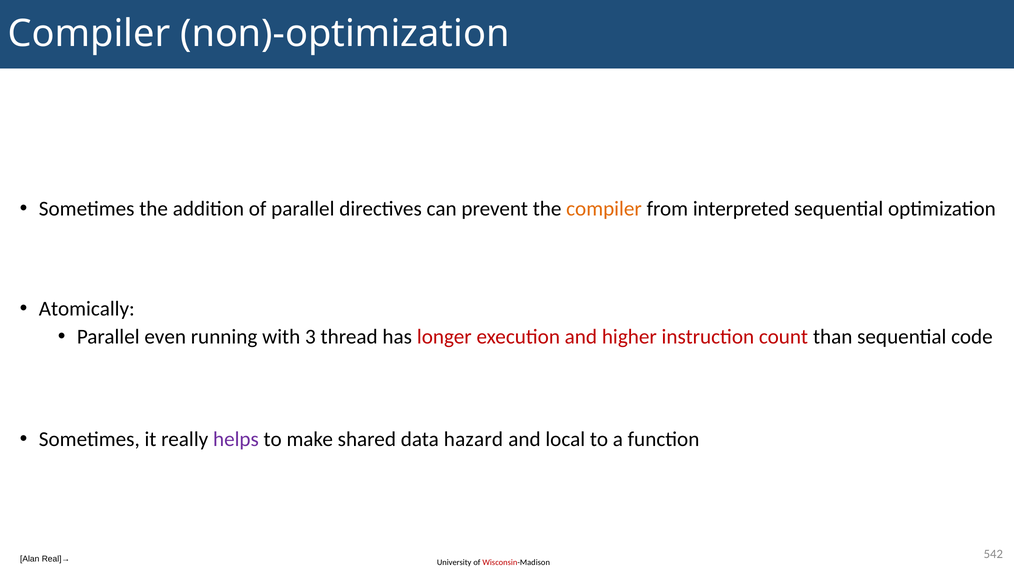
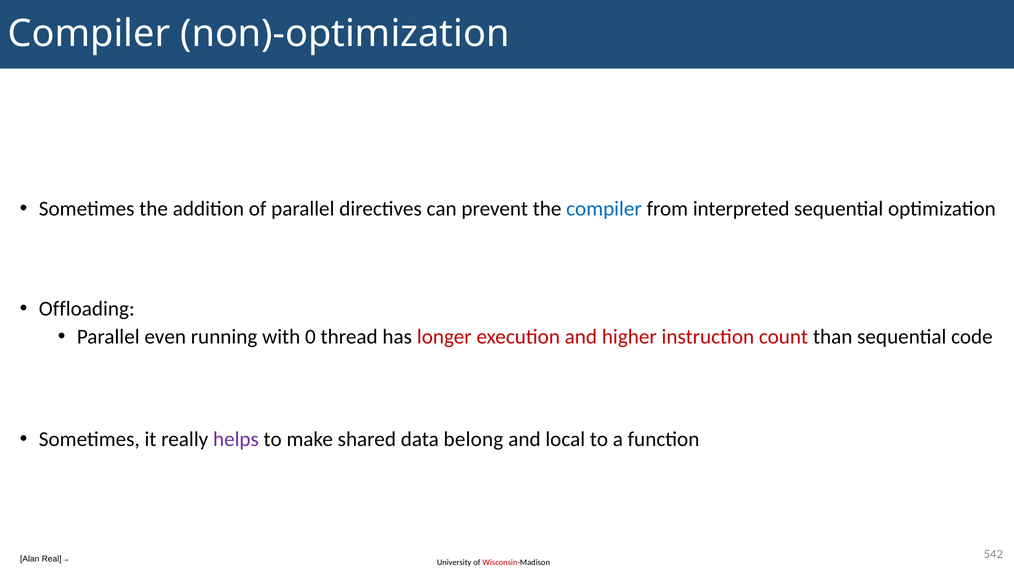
compiler at (604, 209) colour: orange -> blue
Atomically: Atomically -> Offloading
3: 3 -> 0
hazard: hazard -> belong
